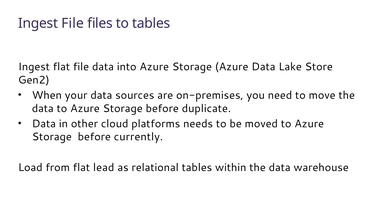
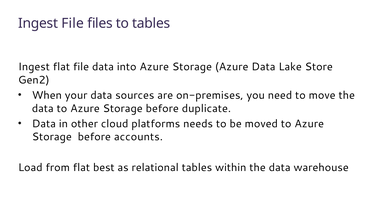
currently: currently -> accounts
lead: lead -> best
